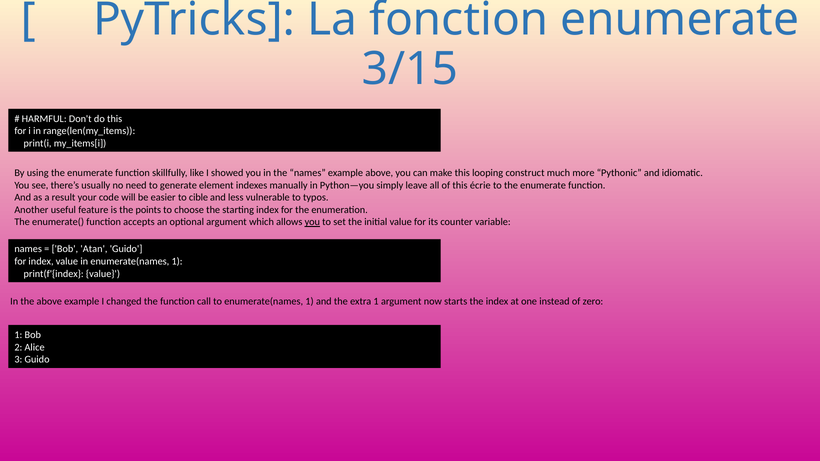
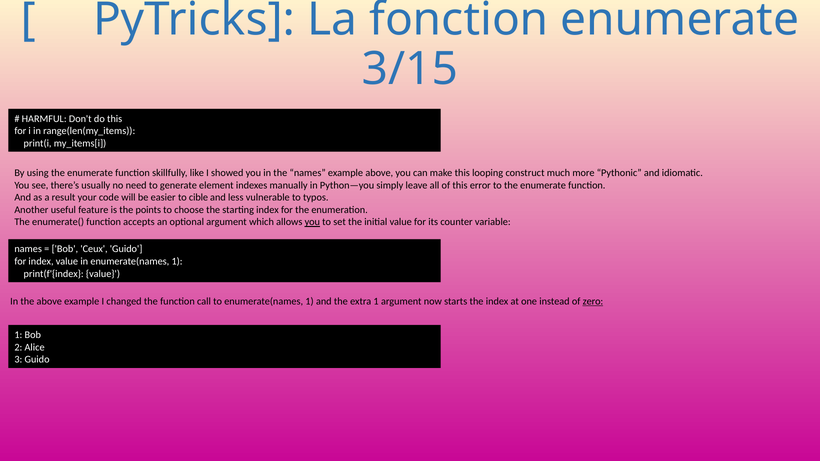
écrie: écrie -> error
Atan: Atan -> Ceux
zero underline: none -> present
